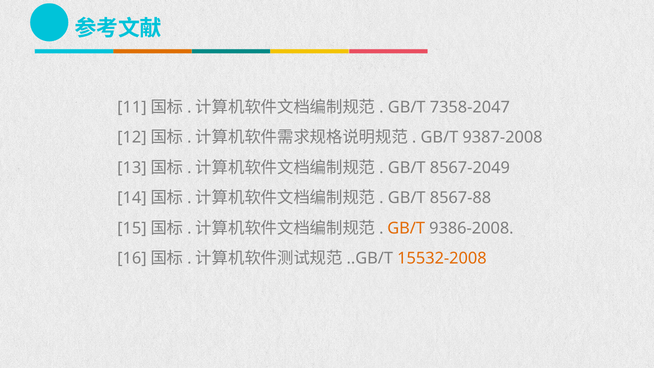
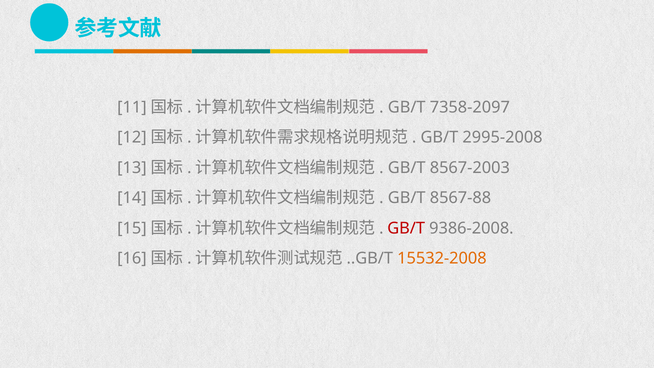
7358-2047: 7358-2047 -> 7358-2097
9387-2008: 9387-2008 -> 2995-2008
8567-2049: 8567-2049 -> 8567-2003
GB/T at (406, 228) colour: orange -> red
